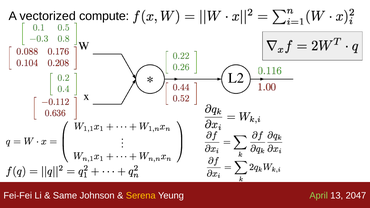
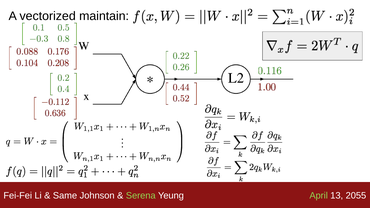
compute: compute -> maintain
Serena colour: yellow -> light green
2047: 2047 -> 2055
